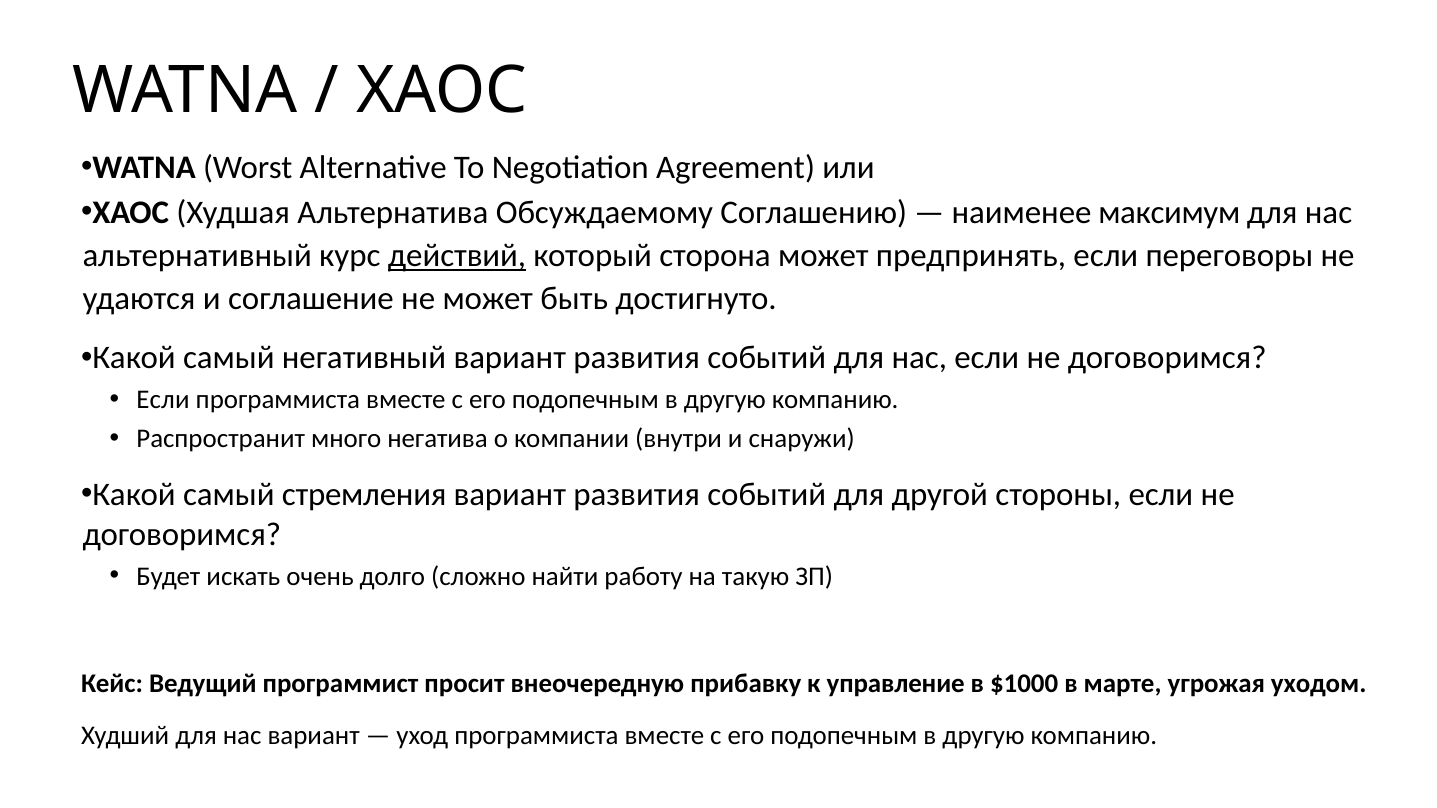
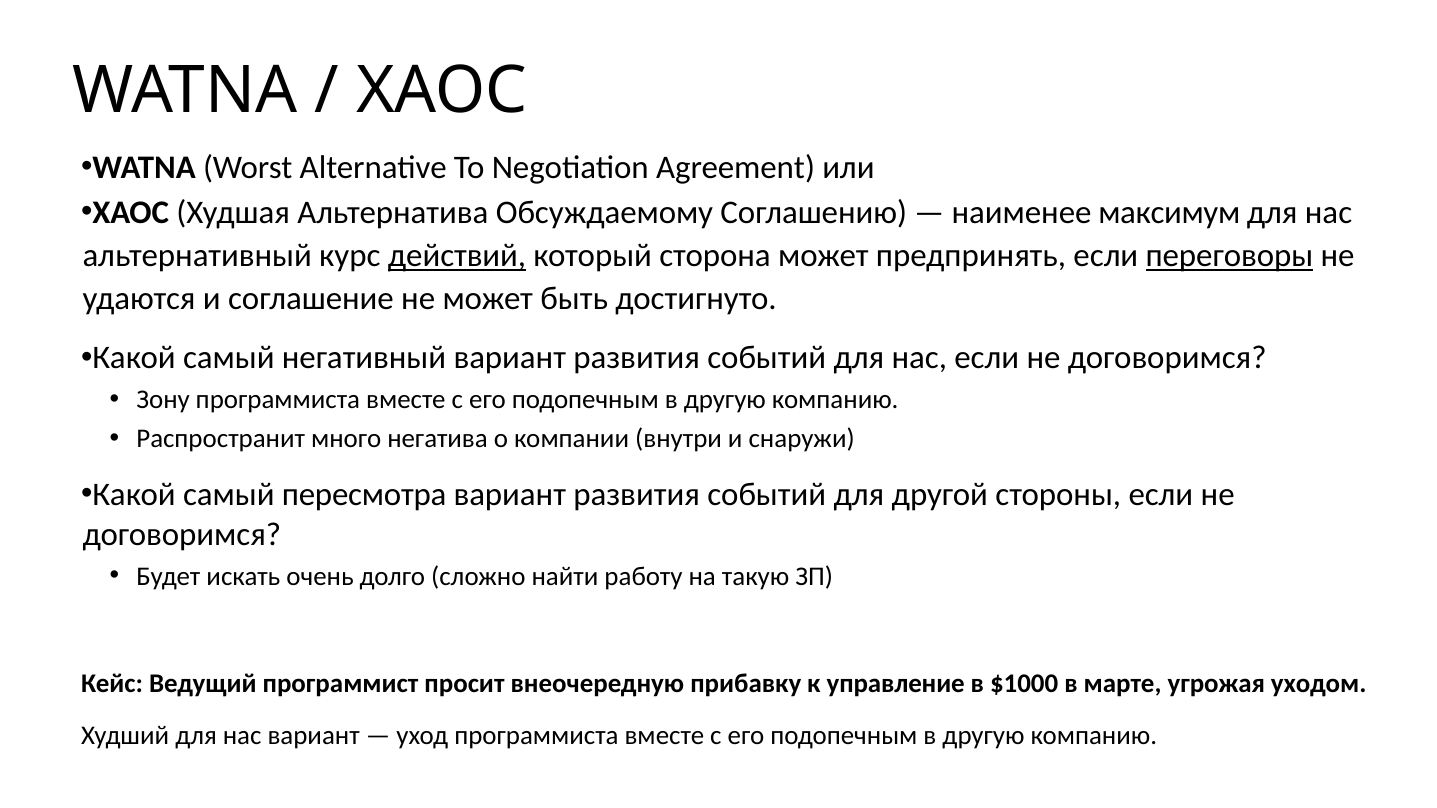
переговоры underline: none -> present
Если at (163, 400): Если -> Зону
стремления: стремления -> пересмотра
